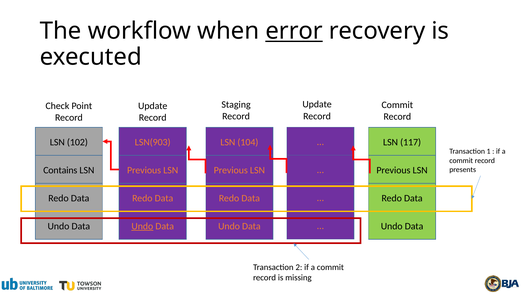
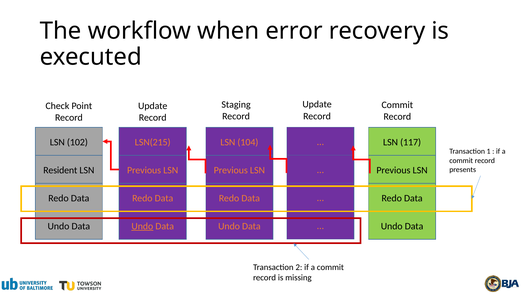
error underline: present -> none
LSN(903: LSN(903 -> LSN(215
Contains: Contains -> Resident
